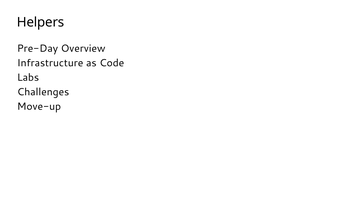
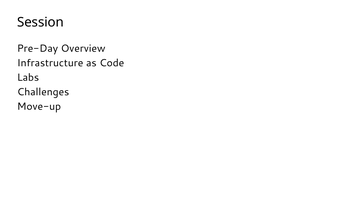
Helpers: Helpers -> Session
